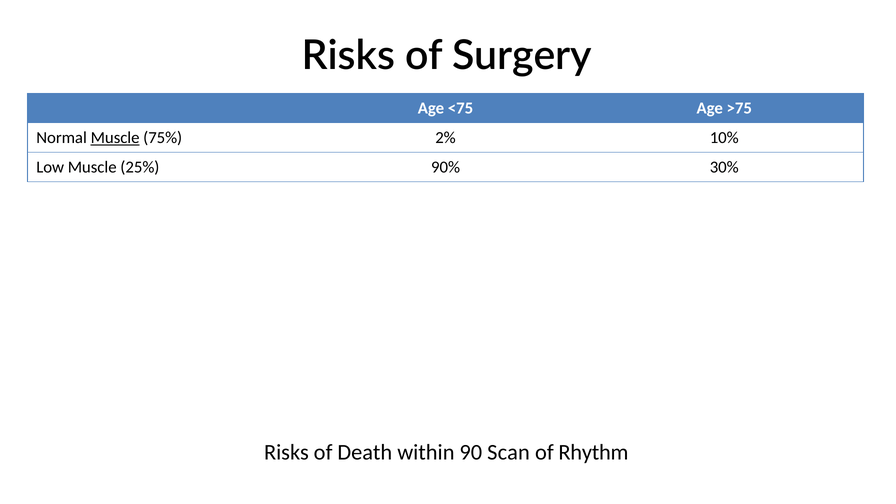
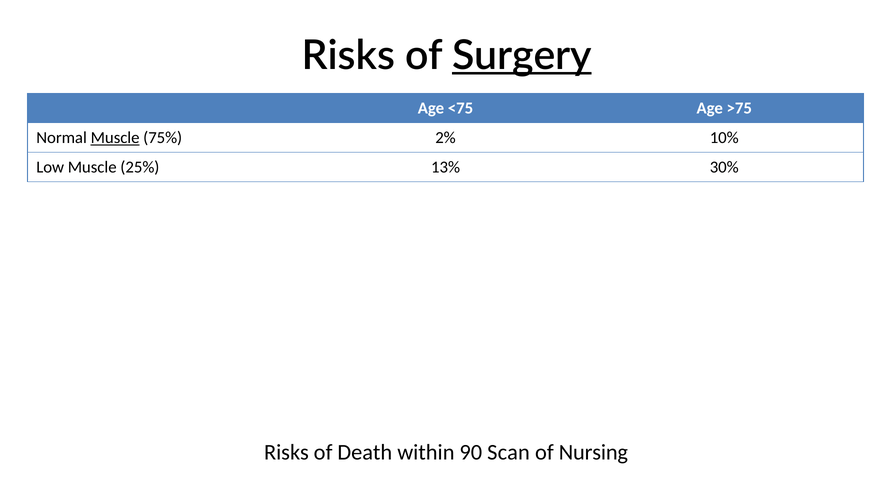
Surgery underline: none -> present
90%: 90% -> 13%
Rhythm: Rhythm -> Nursing
